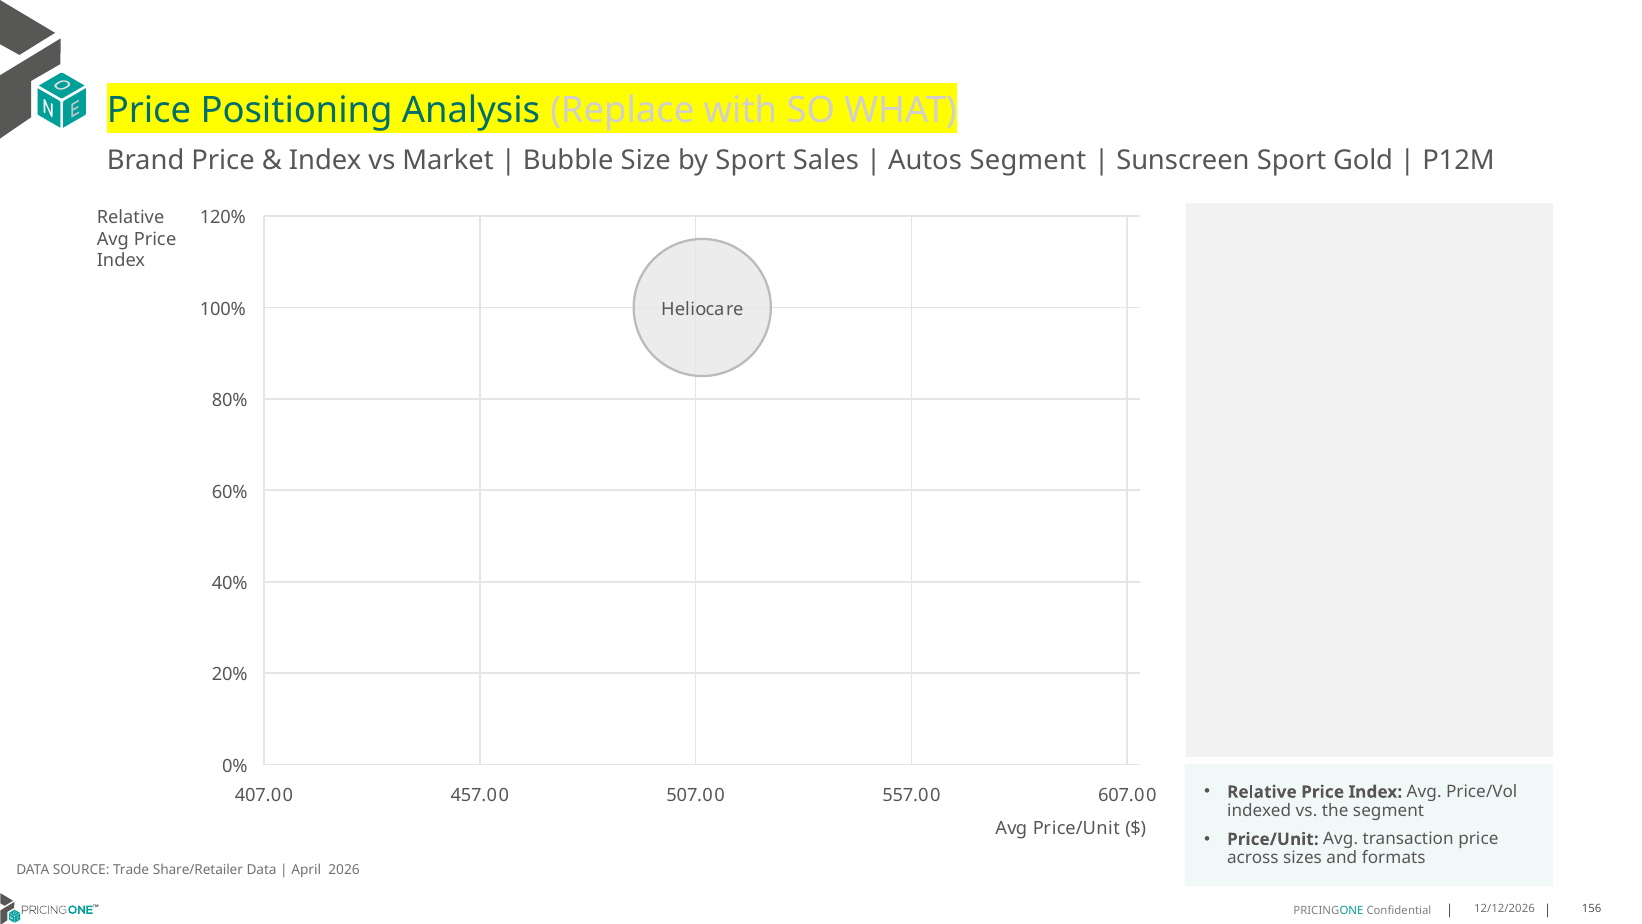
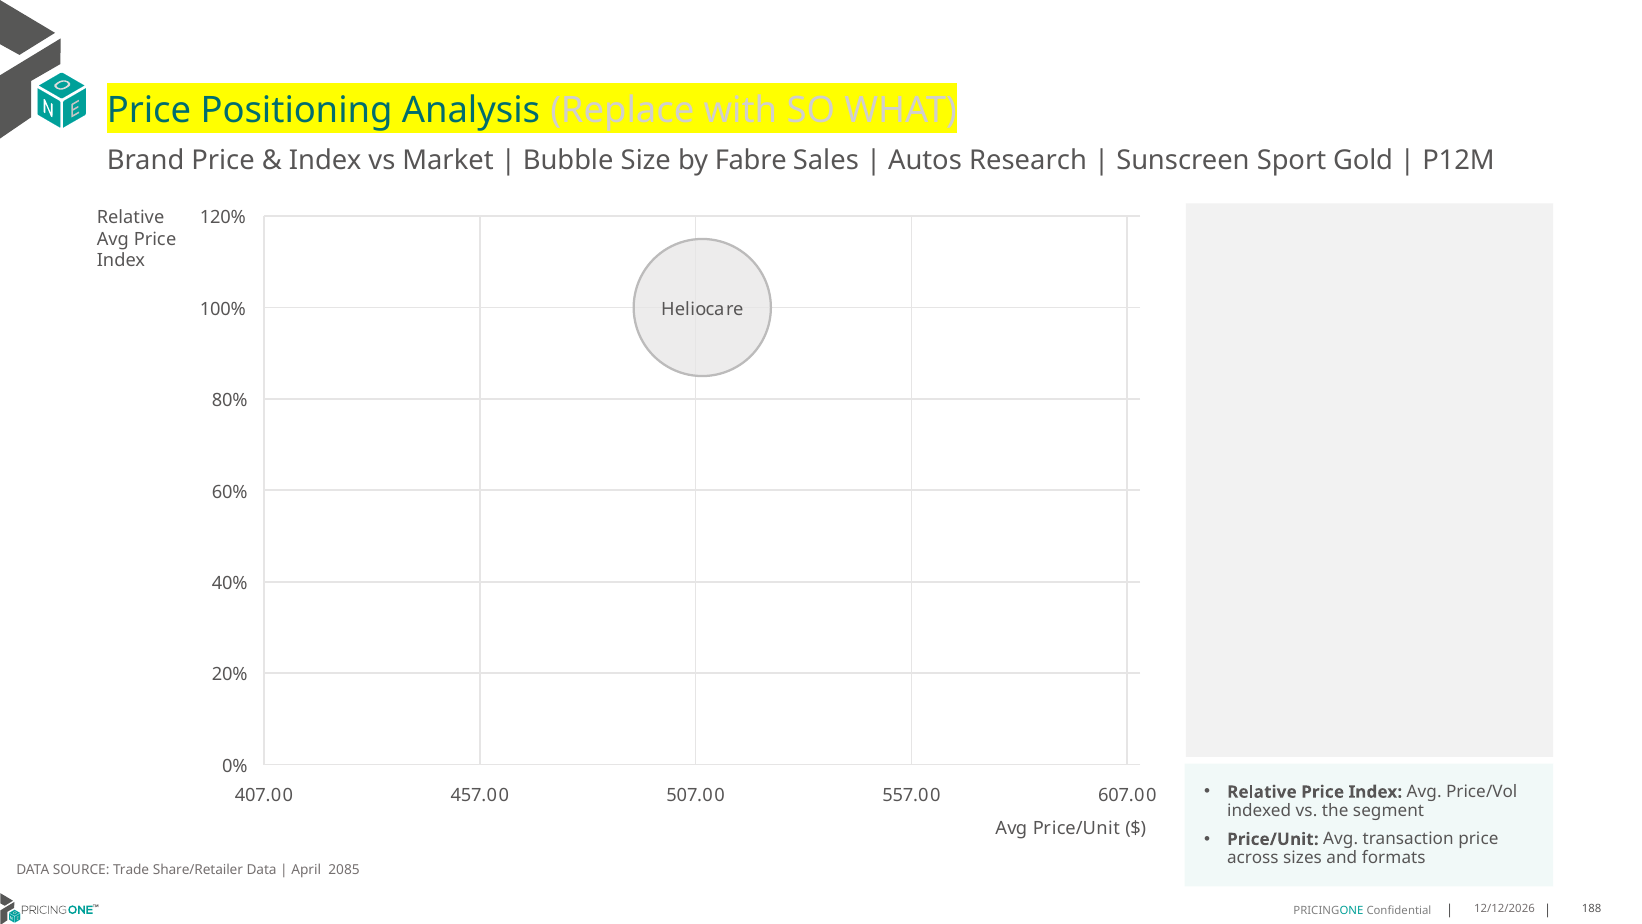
by Sport: Sport -> Fabre
Autos Segment: Segment -> Research
2026: 2026 -> 2085
156: 156 -> 188
